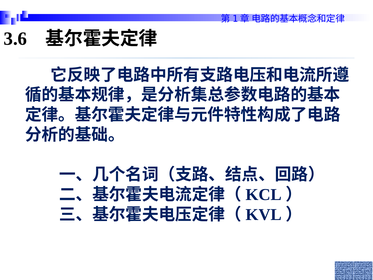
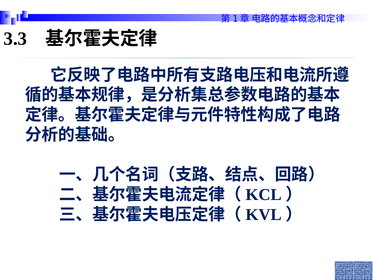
3.6: 3.6 -> 3.3
